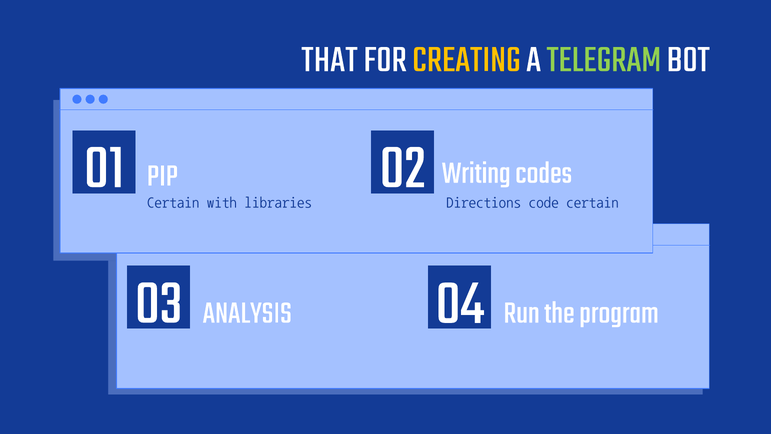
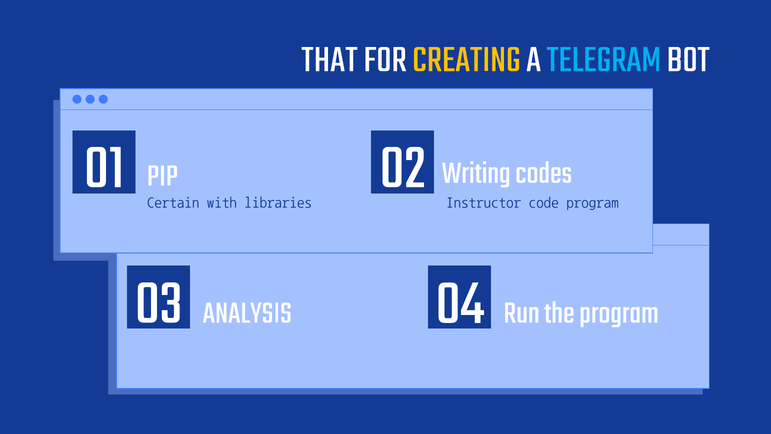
TELEGRAM colour: light green -> light blue
Directions: Directions -> Instructor
code certain: certain -> program
